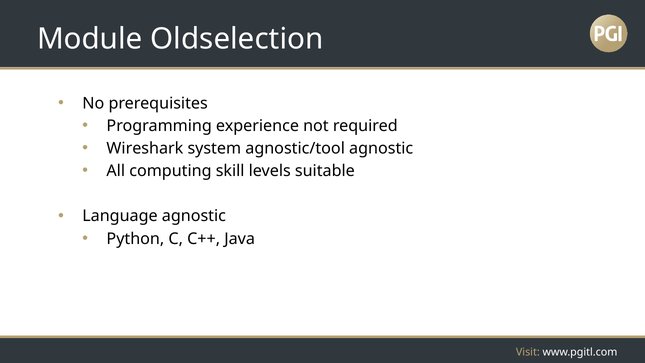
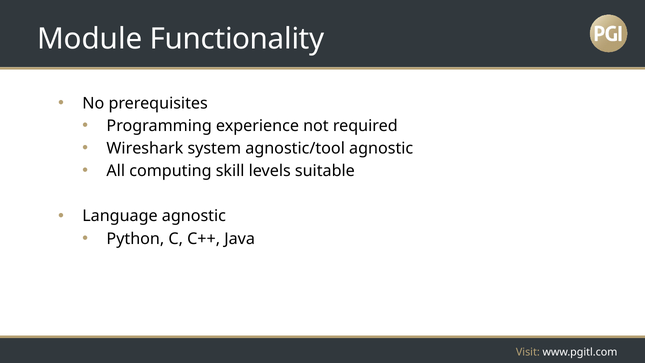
Oldselection: Oldselection -> Functionality
